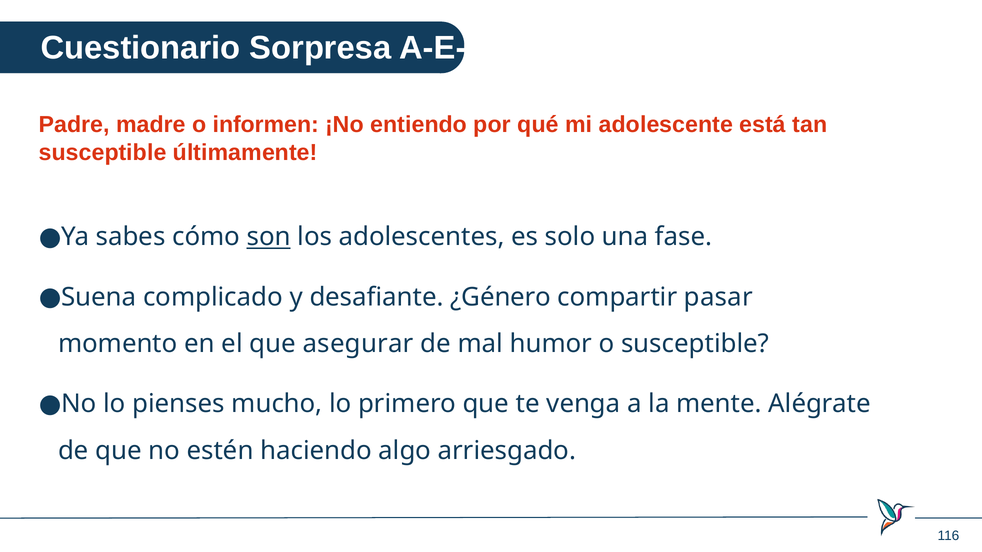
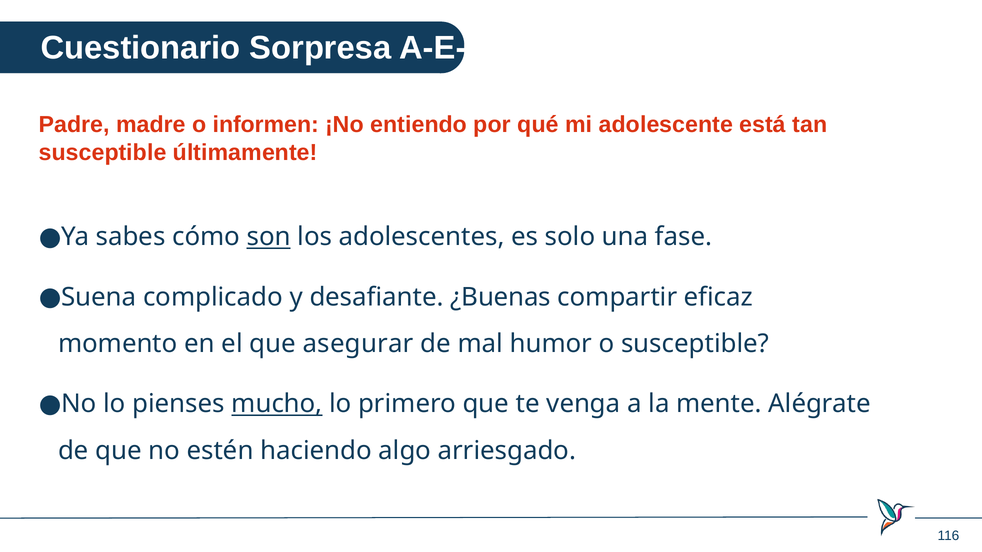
¿Género: ¿Género -> ¿Buenas
pasar: pasar -> eficaz
mucho underline: none -> present
